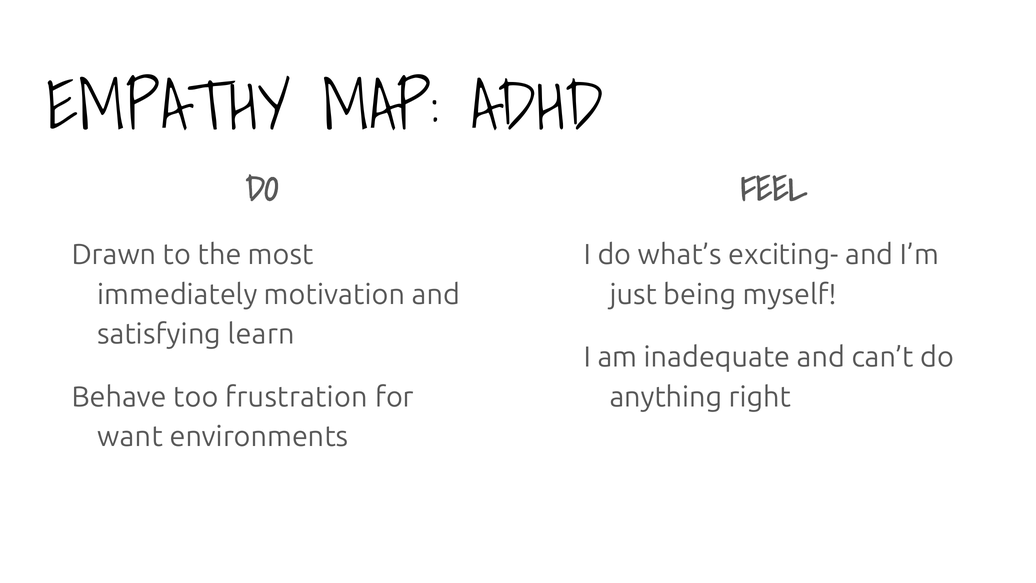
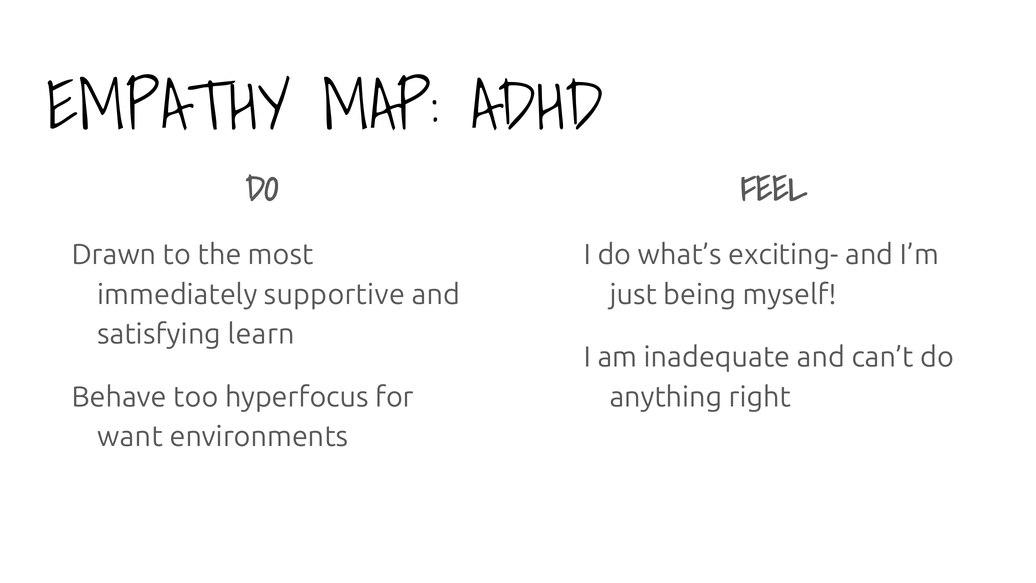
motivation: motivation -> supportive
frustration: frustration -> hyperfocus
